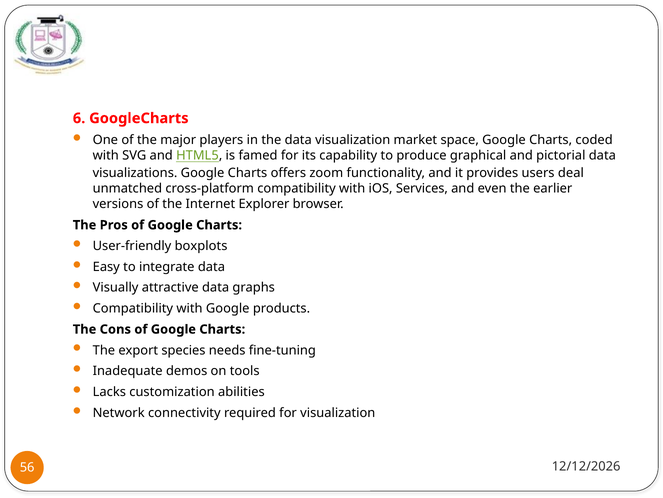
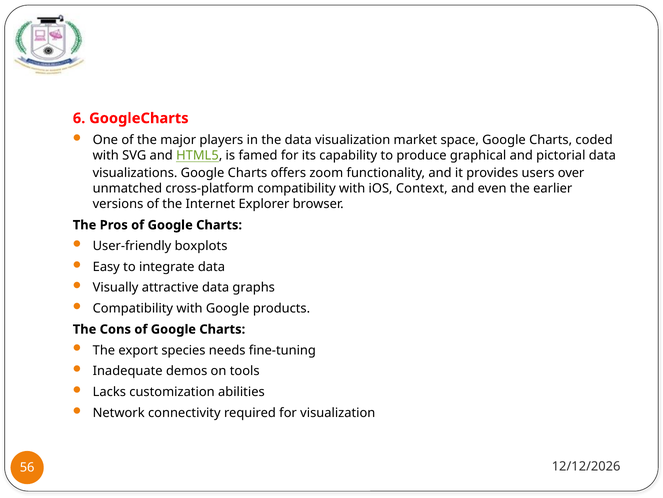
deal: deal -> over
Services: Services -> Context
